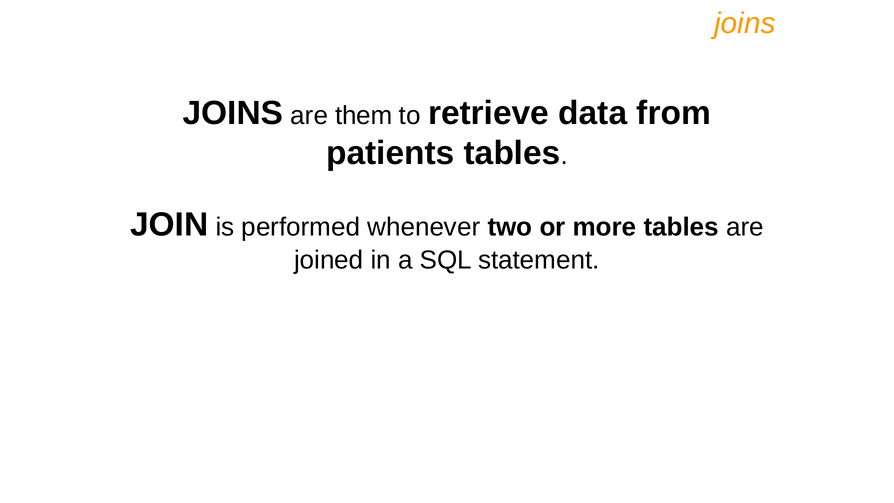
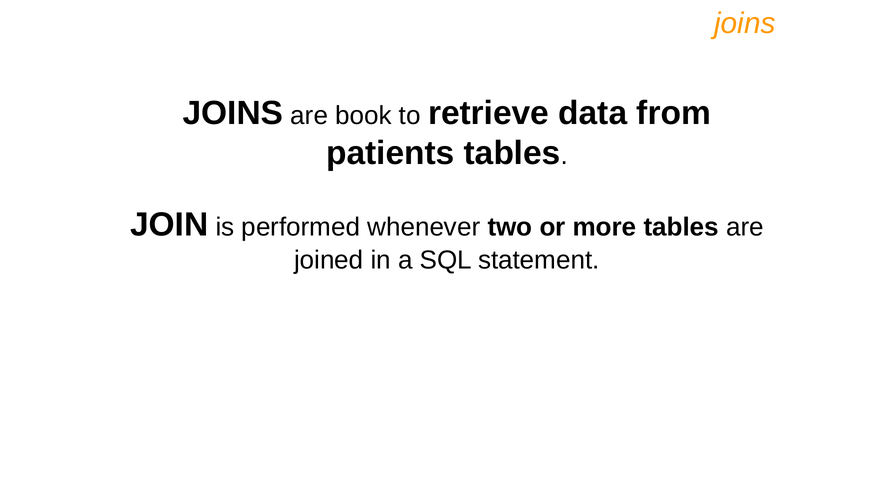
them: them -> book
